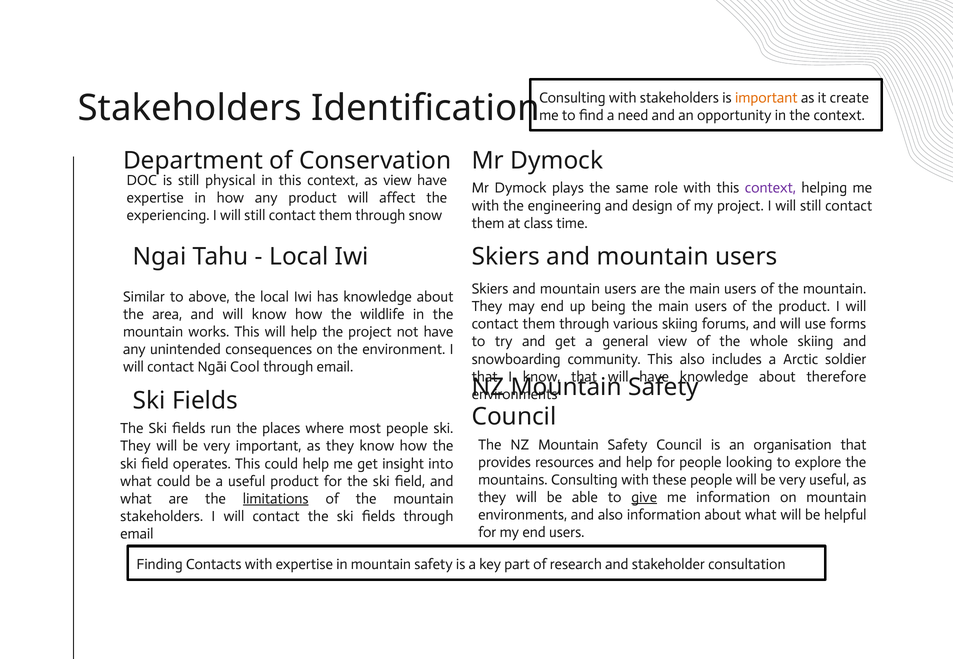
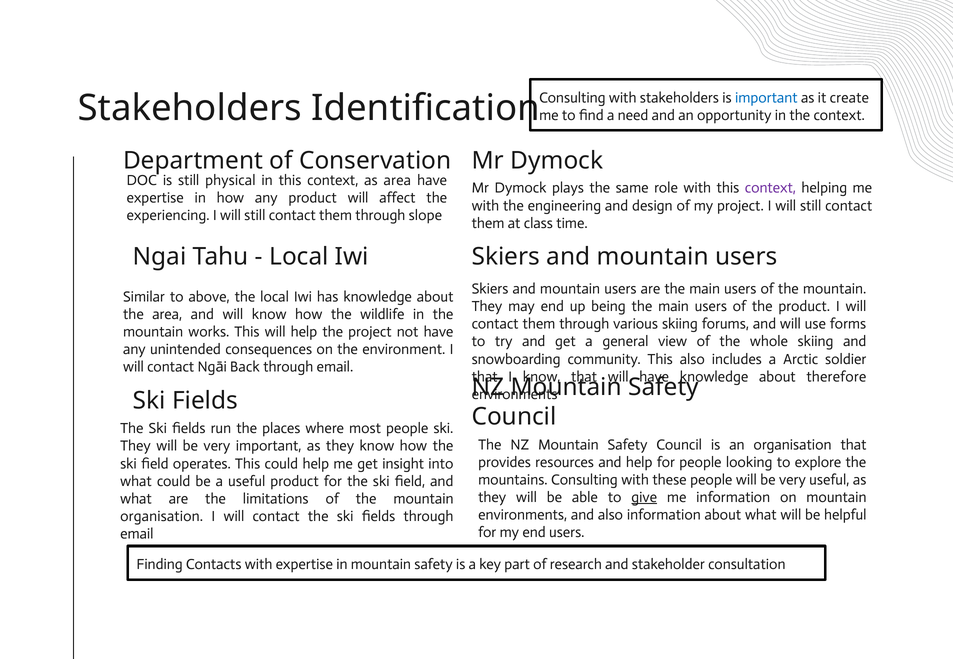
important at (766, 98) colour: orange -> blue
as view: view -> area
snow: snow -> slope
Cool: Cool -> Back
limitations underline: present -> none
stakeholders at (162, 517): stakeholders -> organisation
